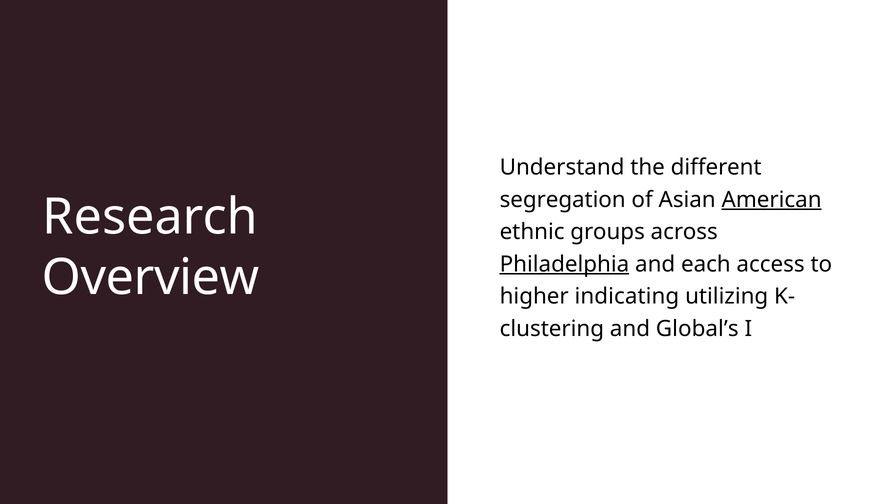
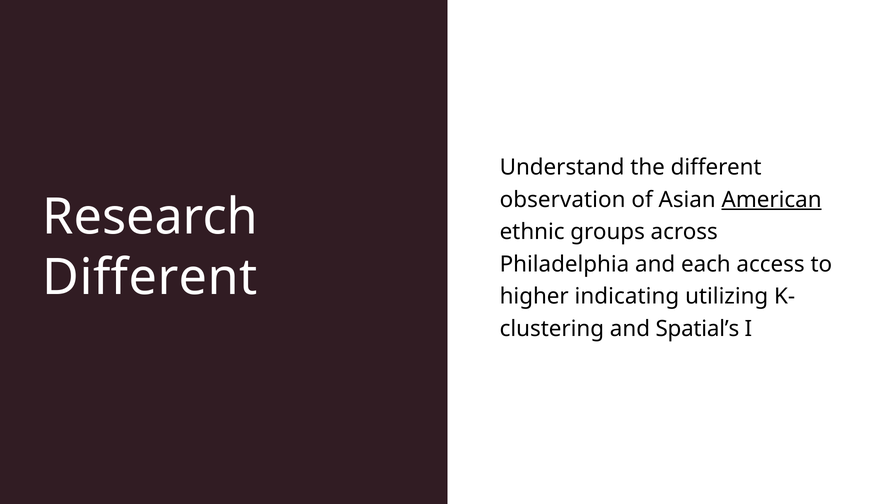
segregation: segregation -> observation
Philadelphia underline: present -> none
Overview at (150, 278): Overview -> Different
Global’s: Global’s -> Spatial’s
